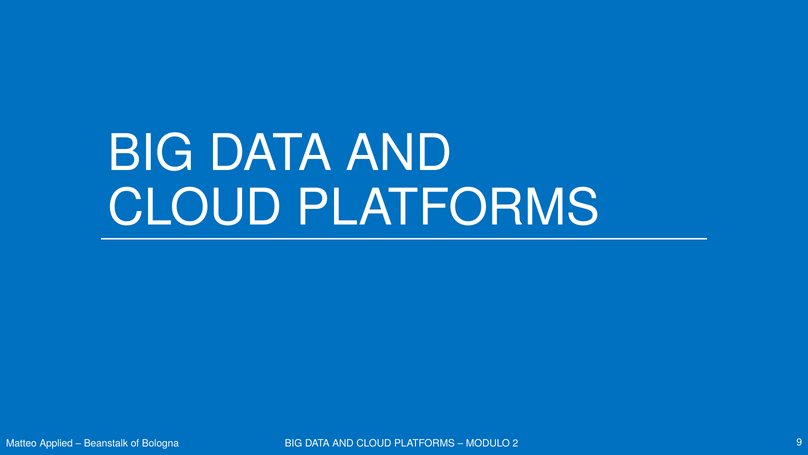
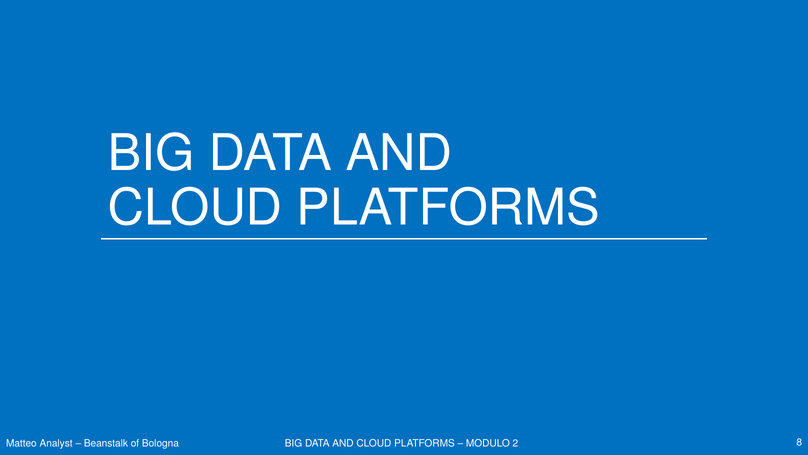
Applied: Applied -> Analyst
9: 9 -> 8
